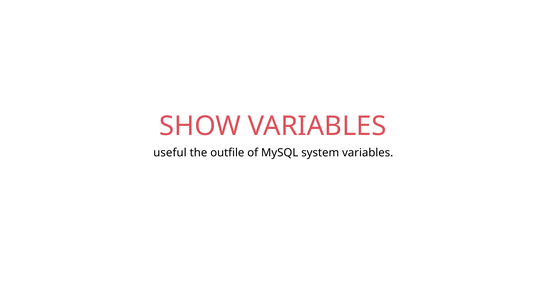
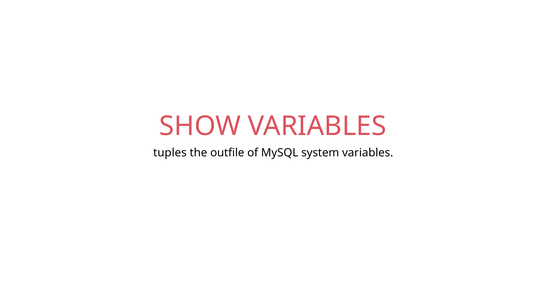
useful: useful -> tuples
